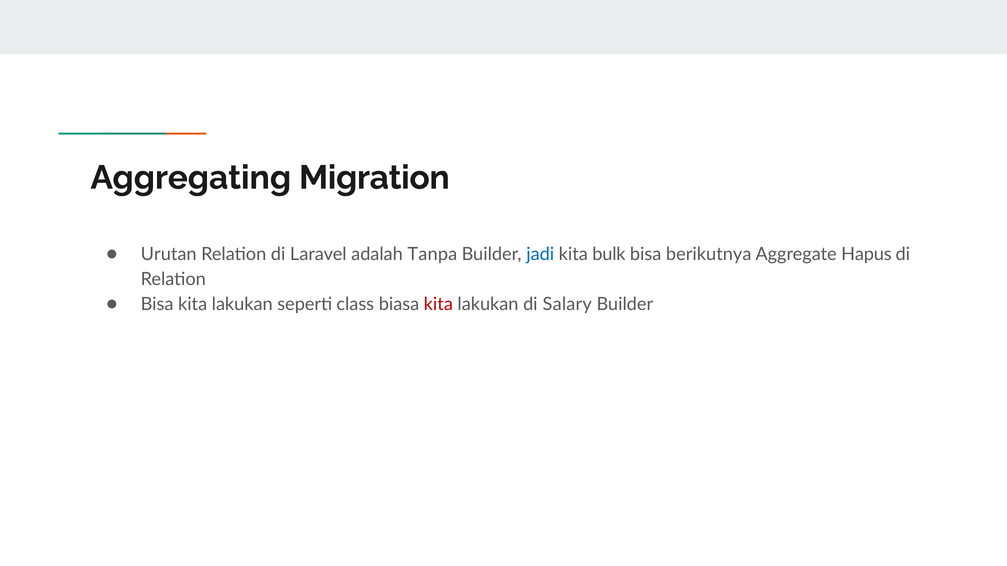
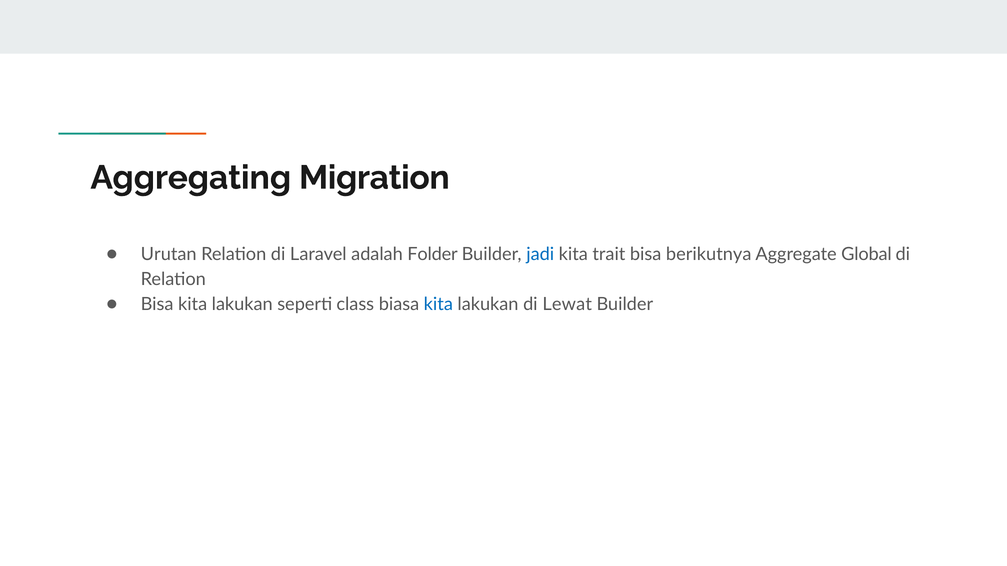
Tanpa: Tanpa -> Folder
bulk: bulk -> trait
Hapus: Hapus -> Global
kita at (438, 304) colour: red -> blue
Salary: Salary -> Lewat
